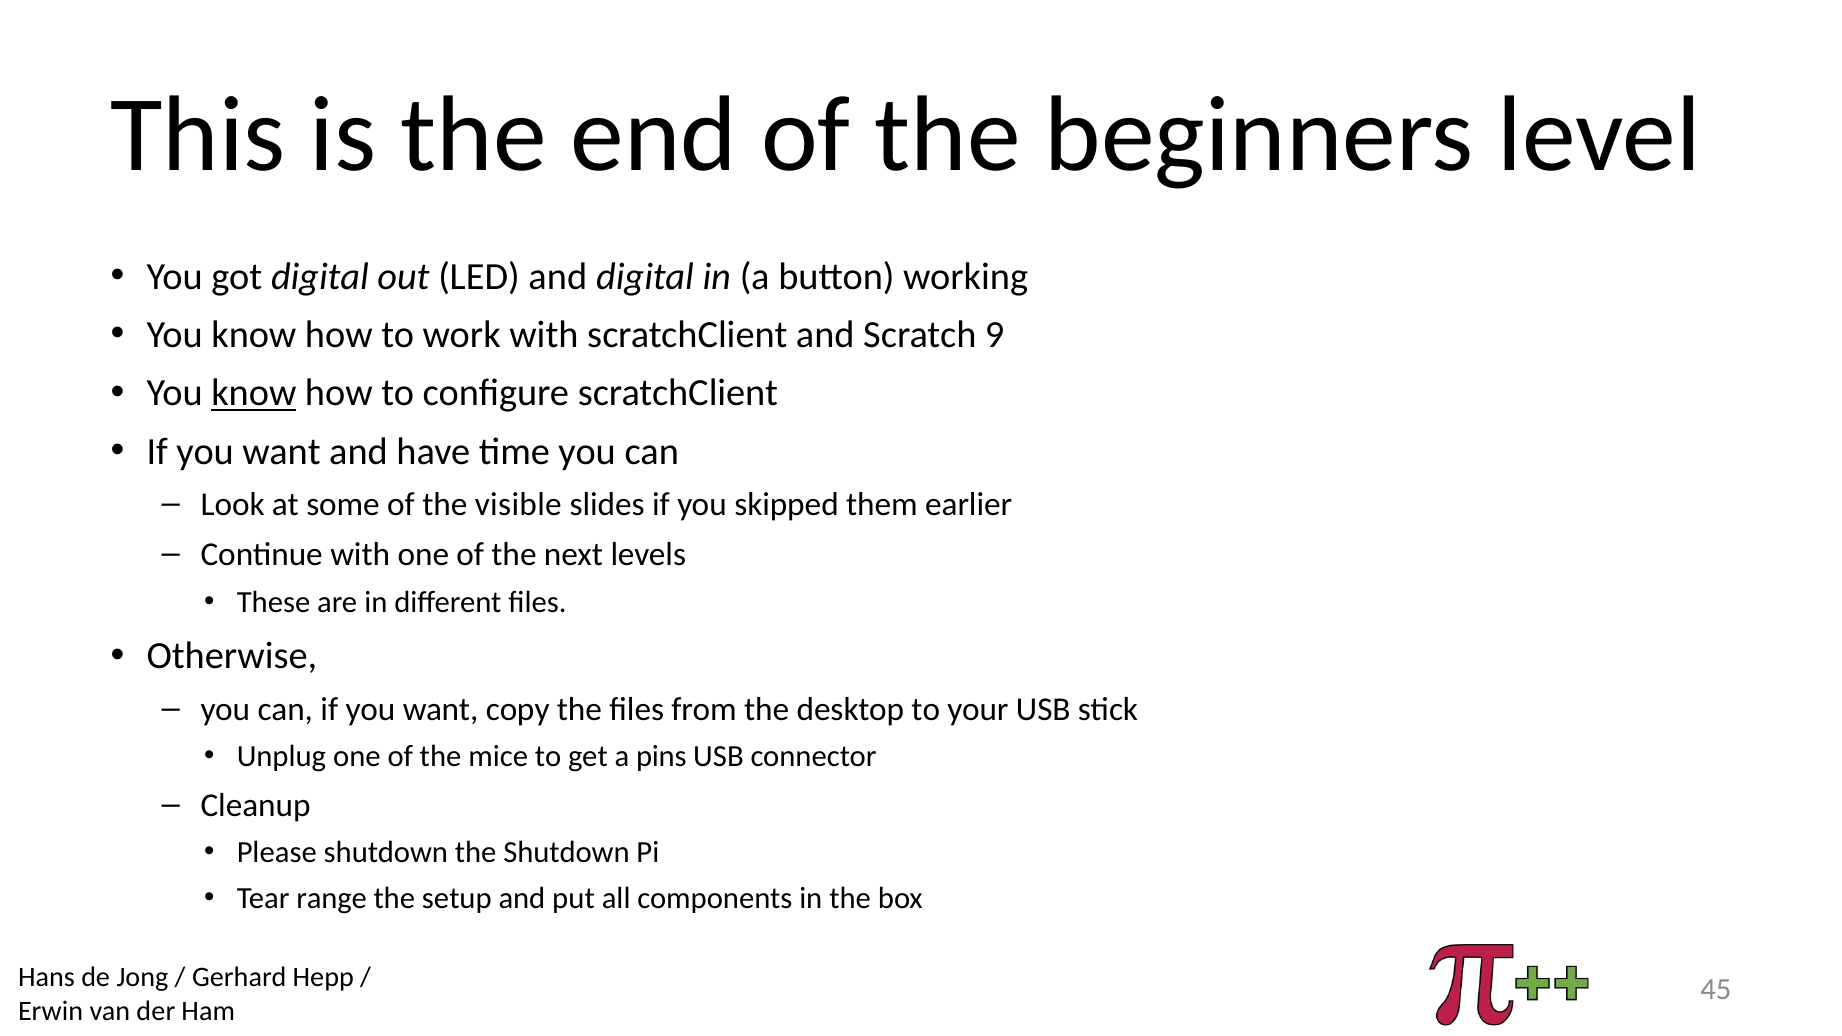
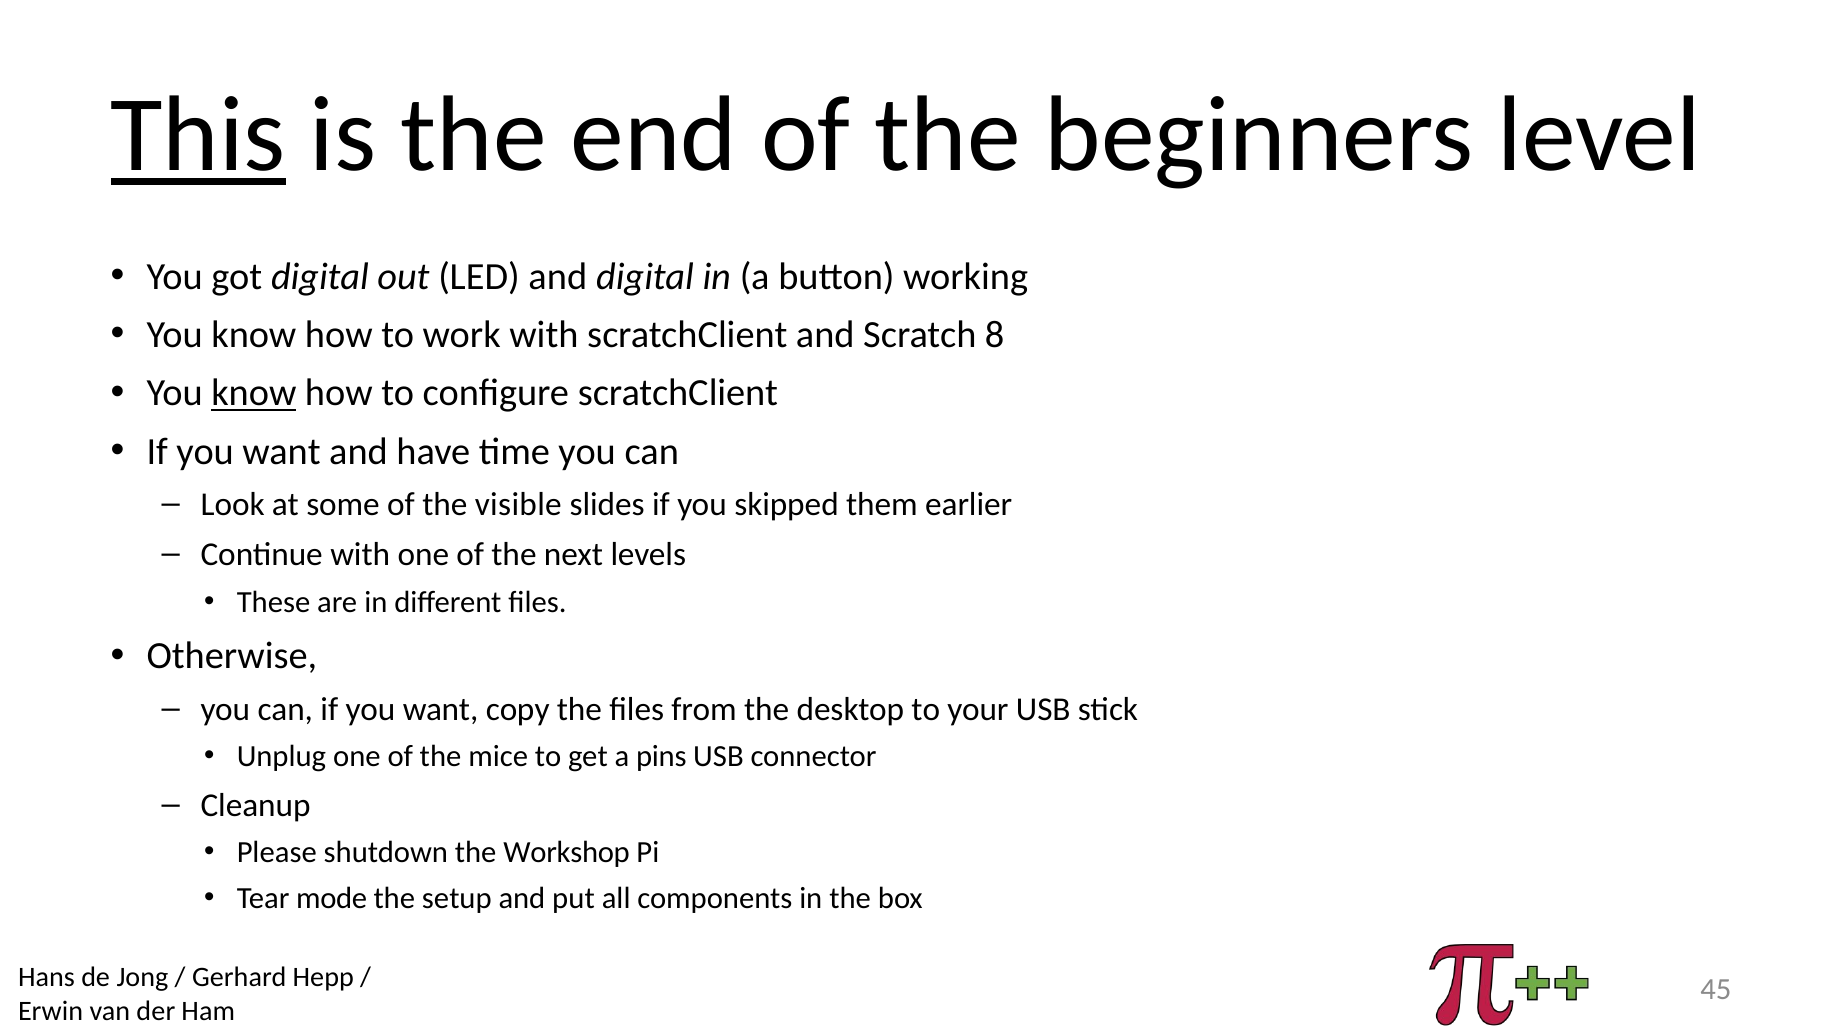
This underline: none -> present
9: 9 -> 8
the Shutdown: Shutdown -> Workshop
range: range -> mode
